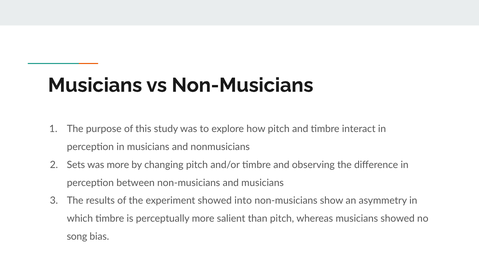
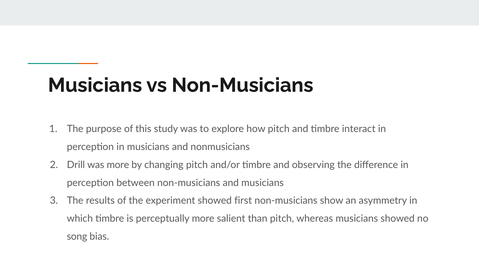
Sets: Sets -> Drill
into: into -> first
